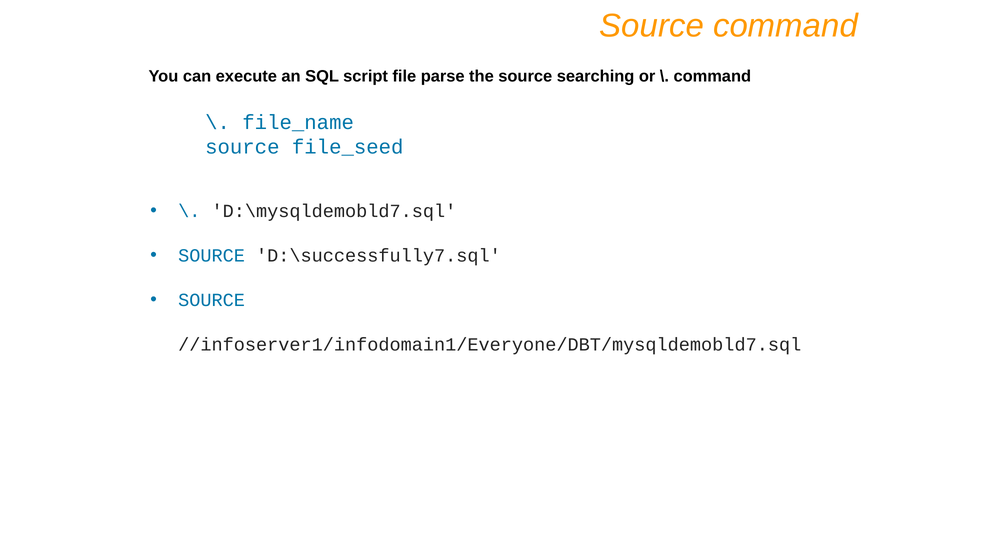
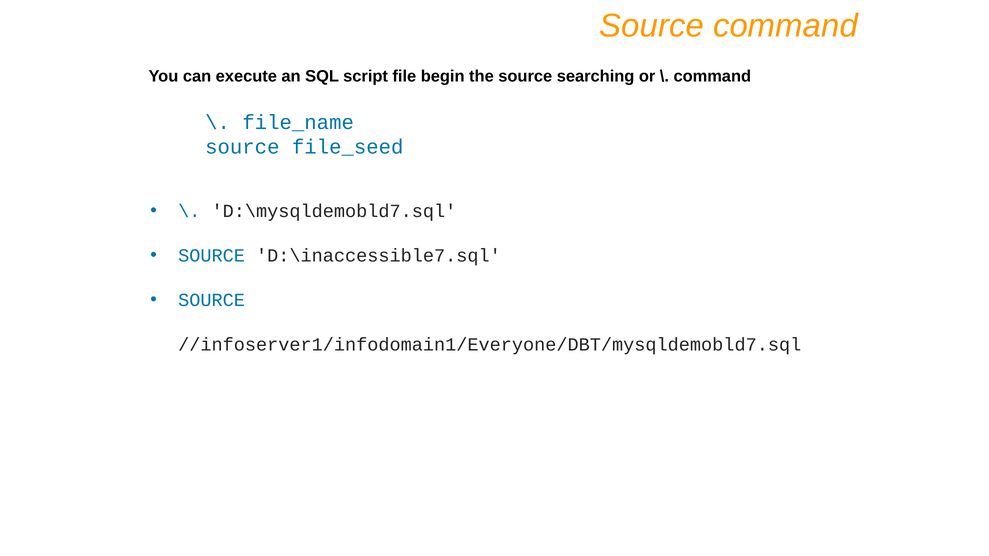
parse: parse -> begin
D:\successfully7.sql: D:\successfully7.sql -> D:\inaccessible7.sql
